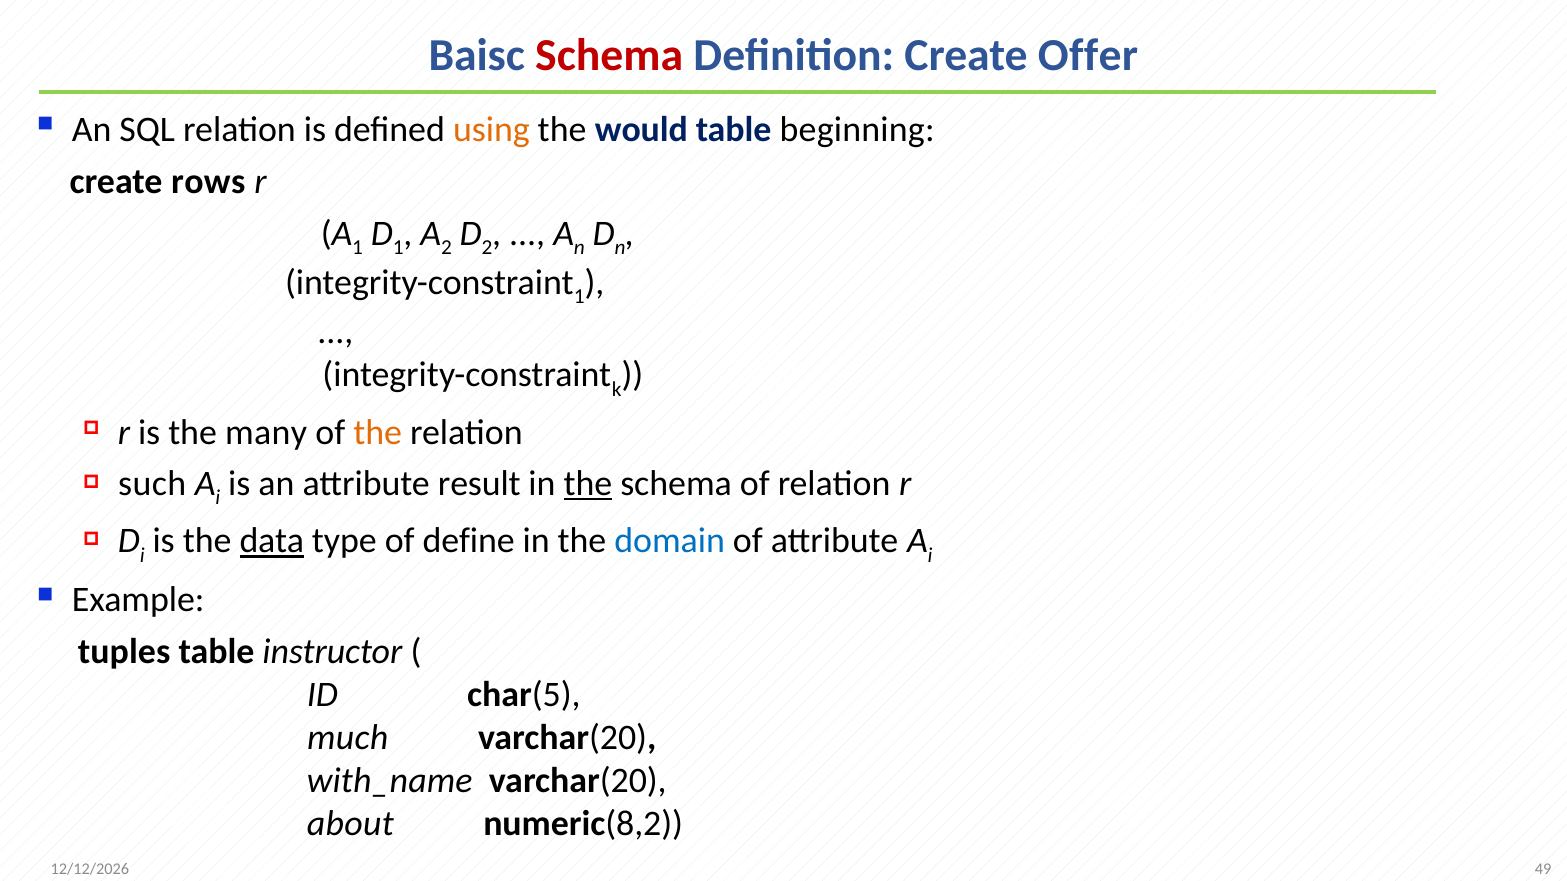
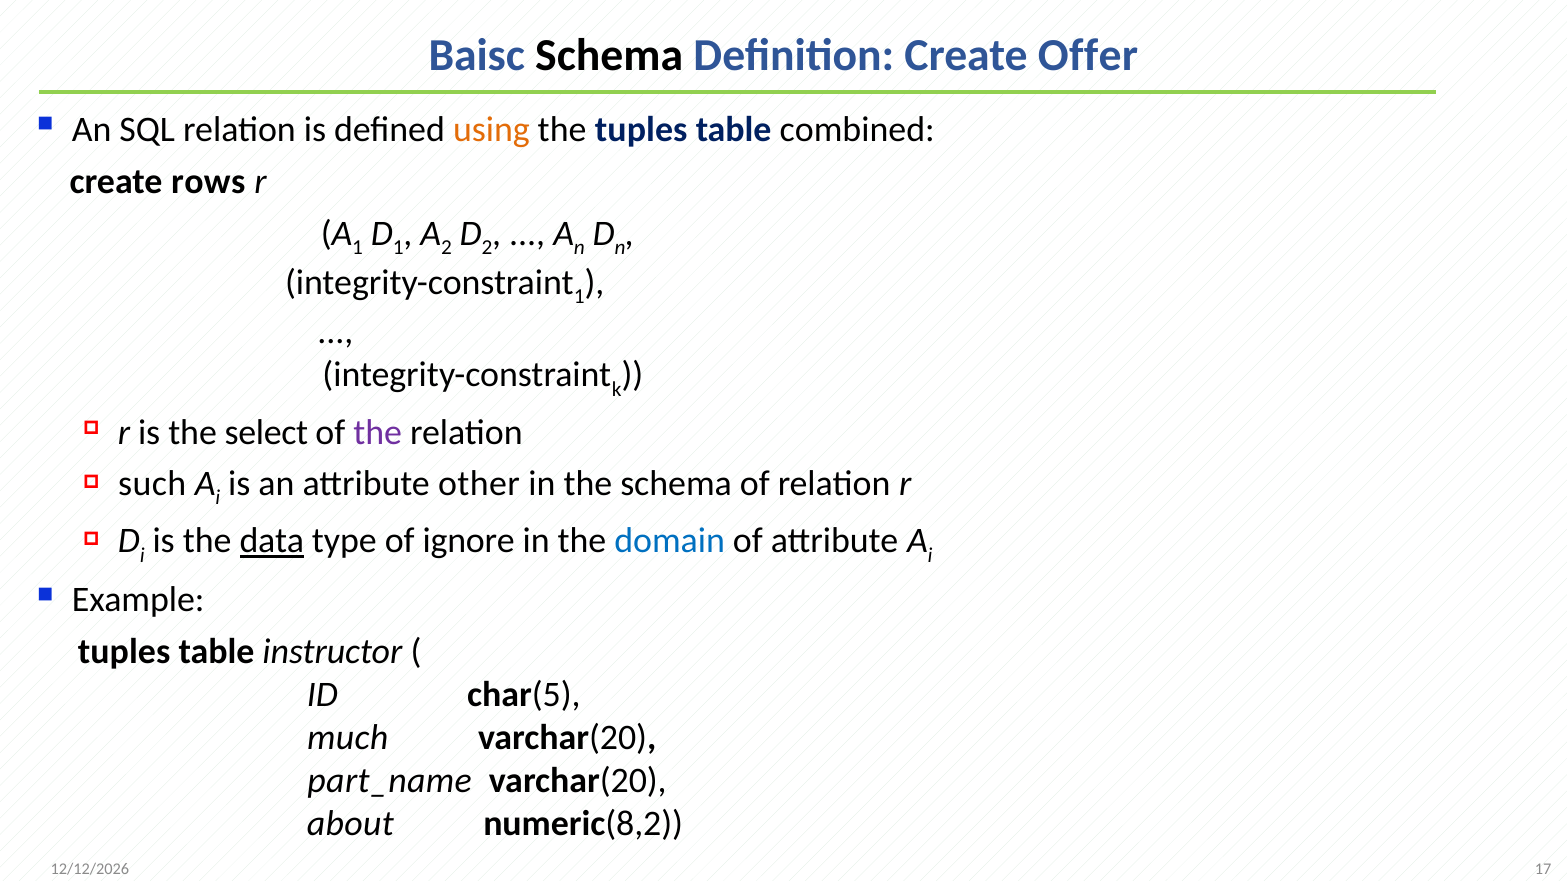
Schema at (609, 55) colour: red -> black
the would: would -> tuples
beginning: beginning -> combined
many: many -> select
the at (378, 433) colour: orange -> purple
result: result -> other
the at (588, 484) underline: present -> none
define: define -> ignore
with_name: with_name -> part_name
49: 49 -> 17
